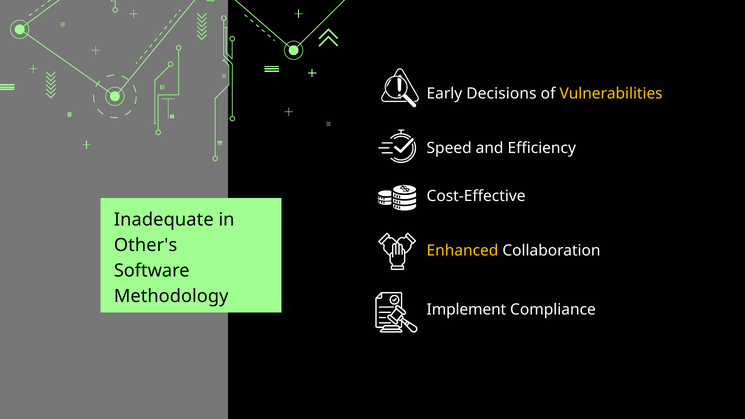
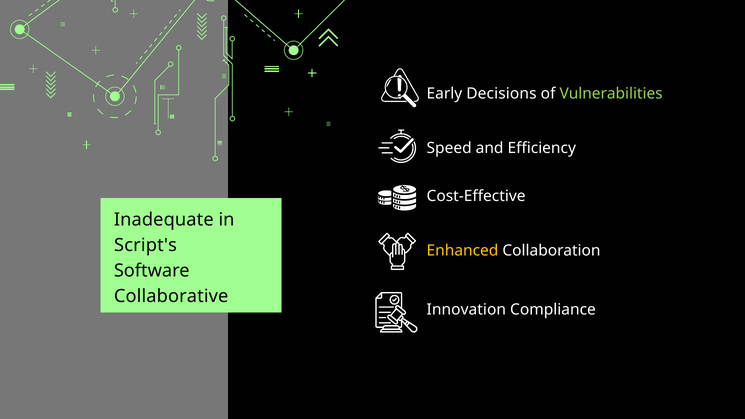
Vulnerabilities colour: yellow -> light green
Other's: Other's -> Script's
Methodology: Methodology -> Collaborative
Implement: Implement -> Innovation
